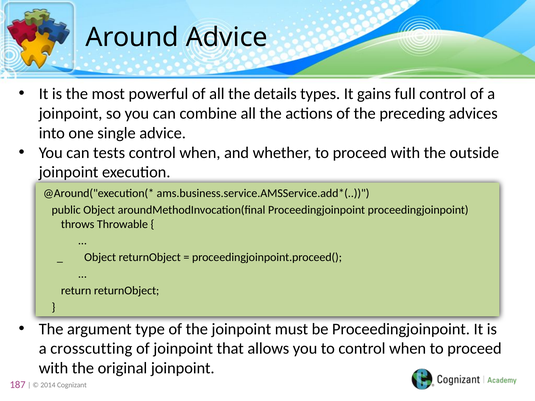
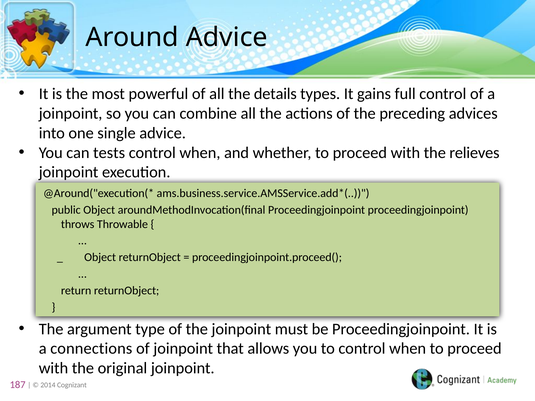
outside: outside -> relieves
crosscutting: crosscutting -> connections
